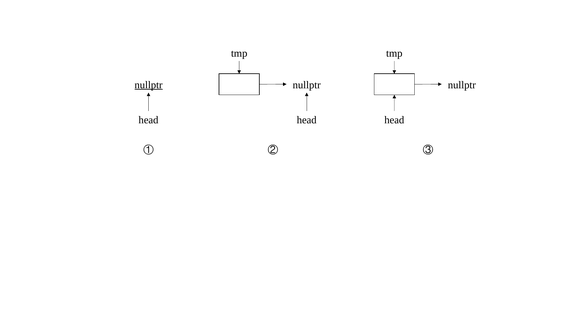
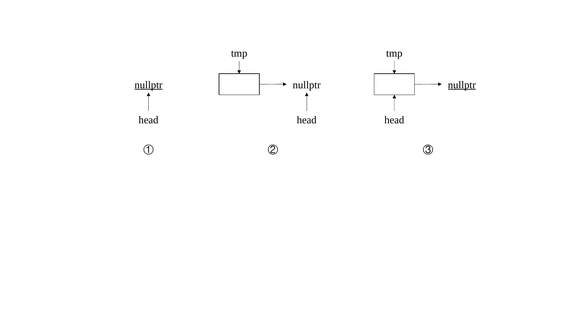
nullptr at (462, 85) underline: none -> present
